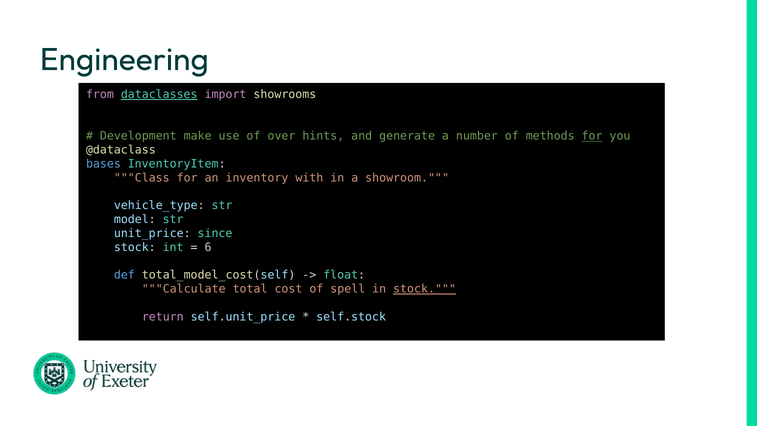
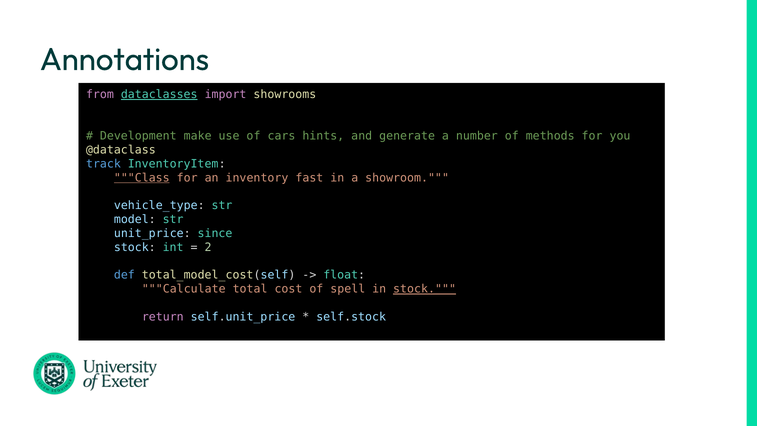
Engineering: Engineering -> Annotations
over: over -> cars
for at (592, 136) underline: present -> none
bases: bases -> track
Class underline: none -> present
with: with -> fast
6: 6 -> 2
